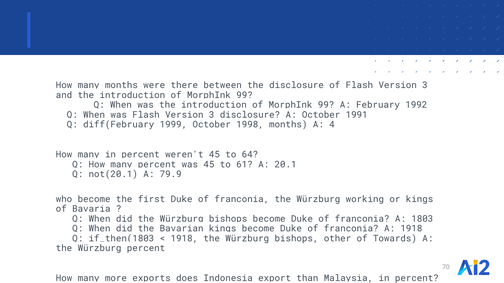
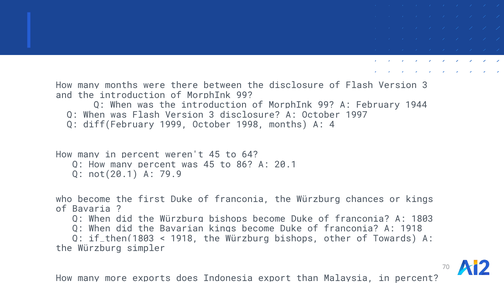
1992: 1992 -> 1944
1991: 1991 -> 1997
61: 61 -> 86
working: working -> chances
Würzburg percent: percent -> simpler
